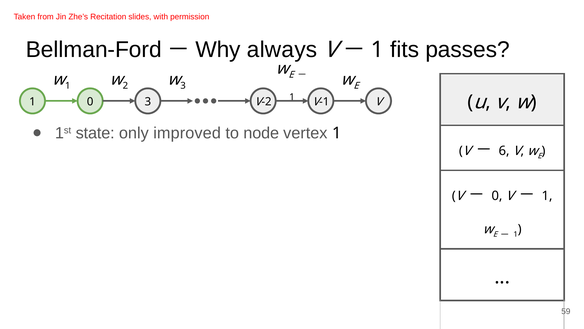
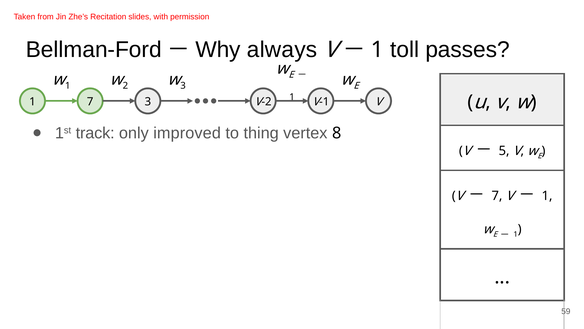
fits: fits -> toll
1 0: 0 -> 7
state: state -> track
node: node -> thing
vertex 1: 1 -> 8
6: 6 -> 5
0 at (497, 196): 0 -> 7
